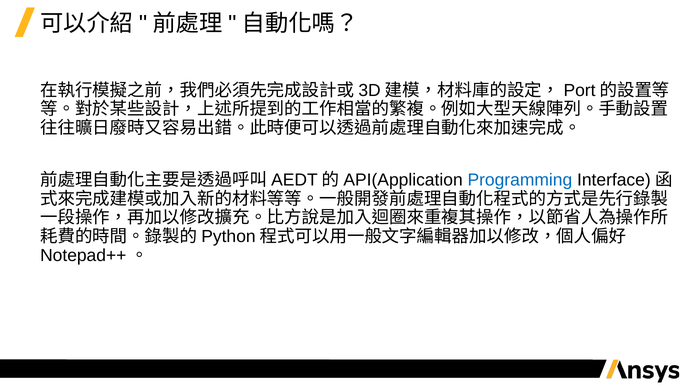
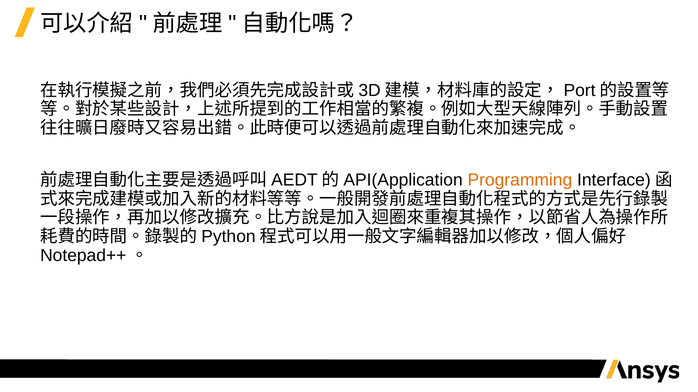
Programming colour: blue -> orange
